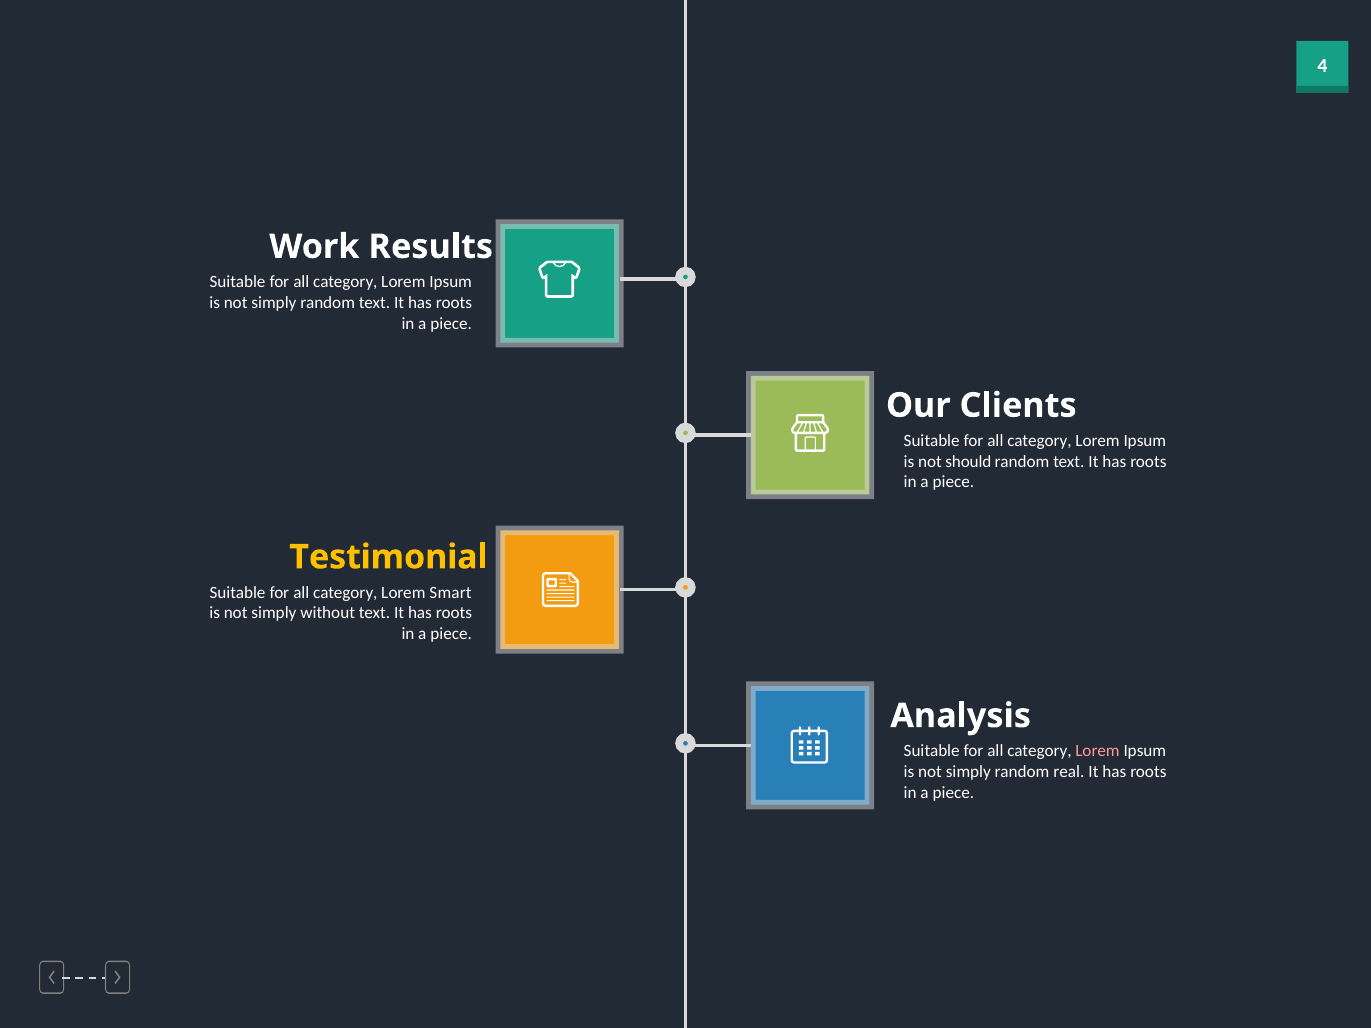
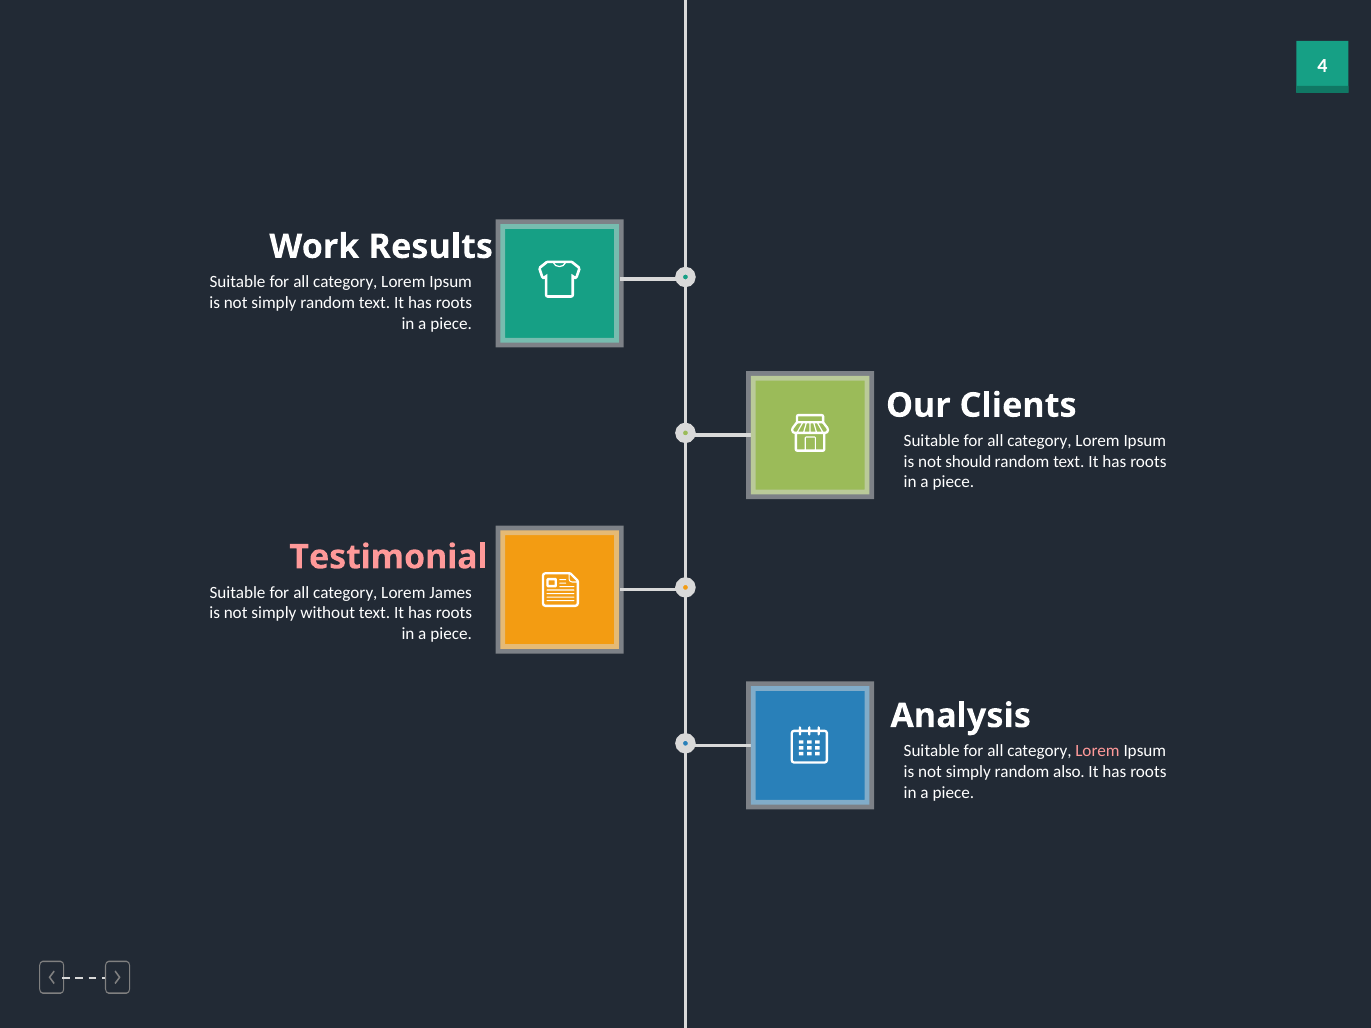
Testimonial colour: yellow -> pink
Smart: Smart -> James
real: real -> also
